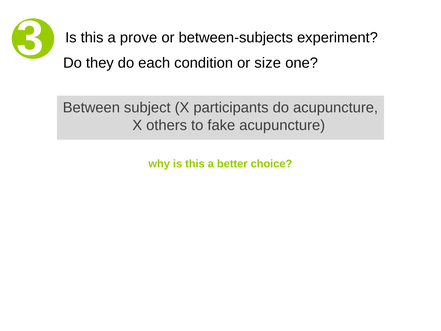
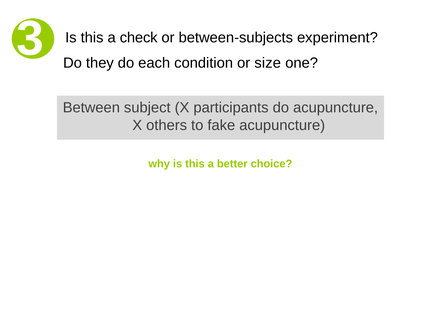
prove: prove -> check
